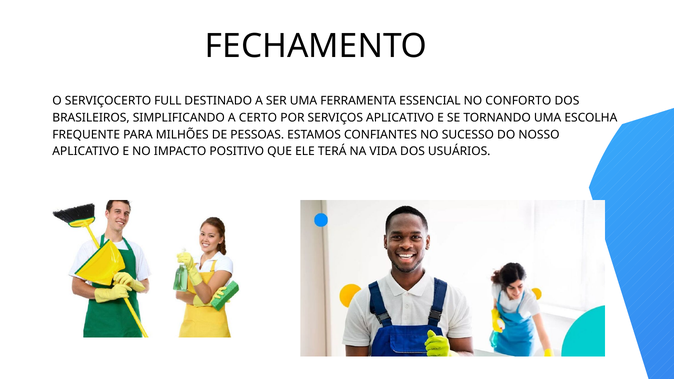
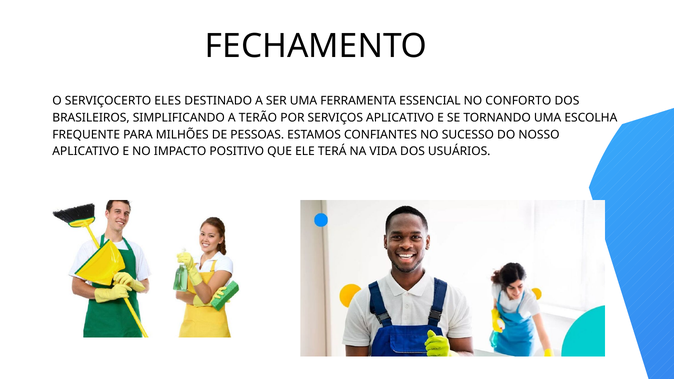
FULL: FULL -> ELES
CERTO: CERTO -> TERÃO
